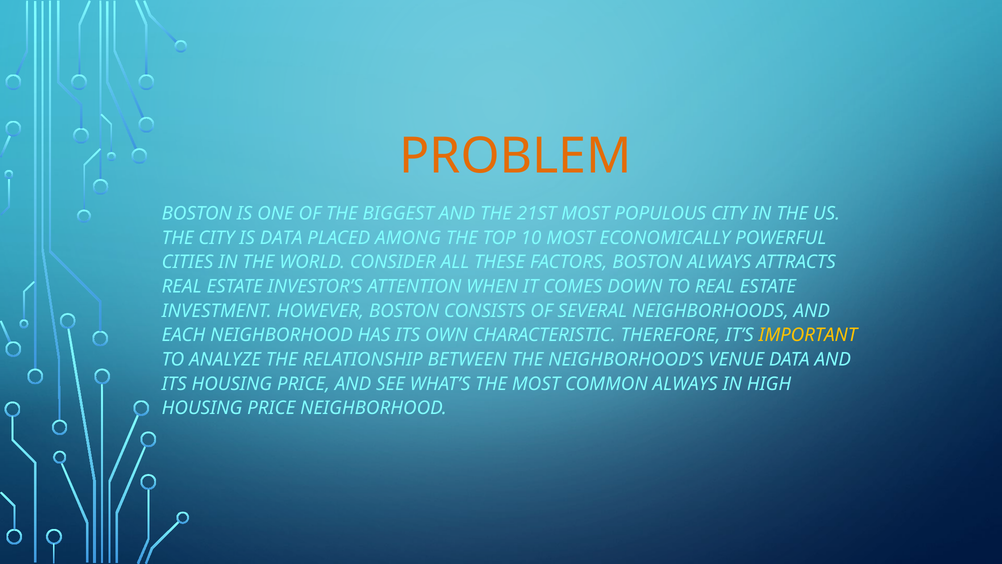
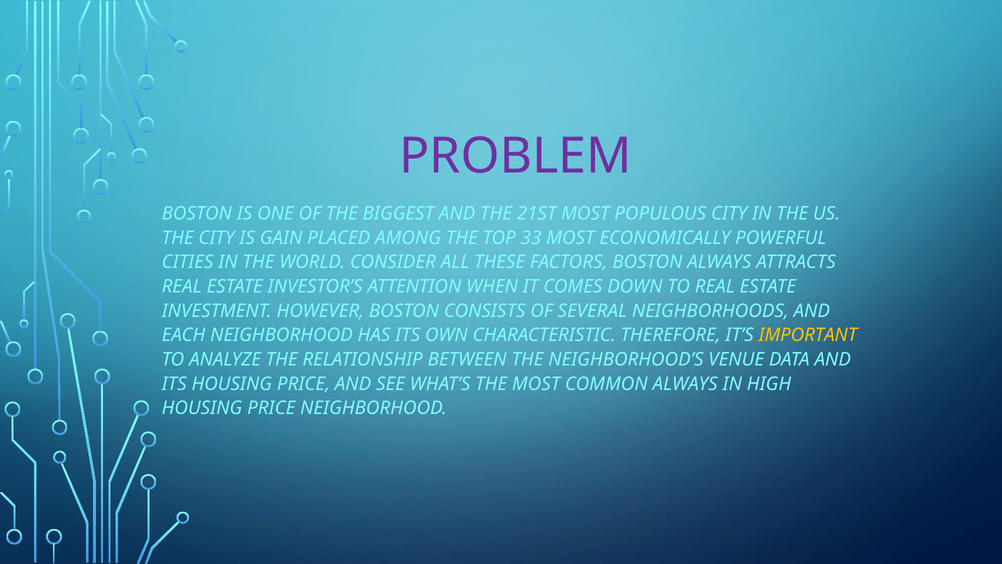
PROBLEM colour: orange -> purple
IS DATA: DATA -> GAIN
10: 10 -> 33
